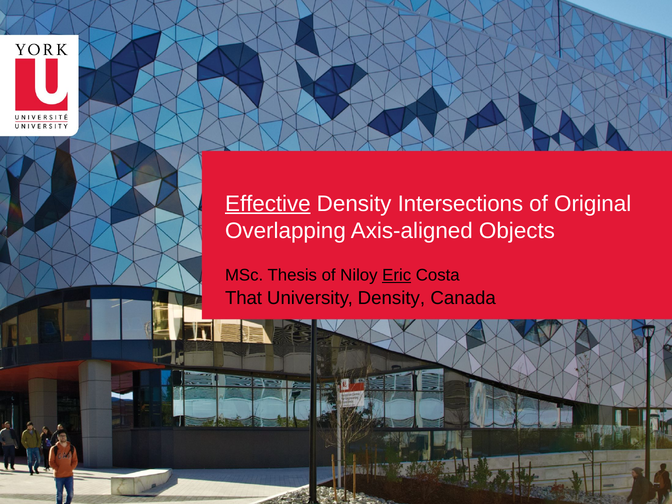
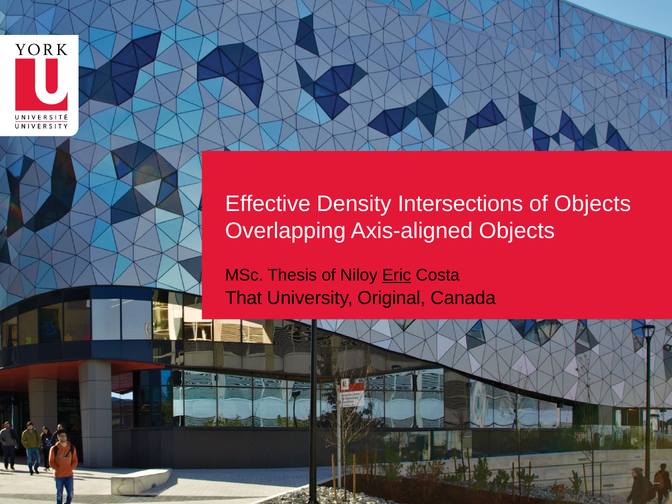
Effective underline: present -> none
of Original: Original -> Objects
University Density: Density -> Original
